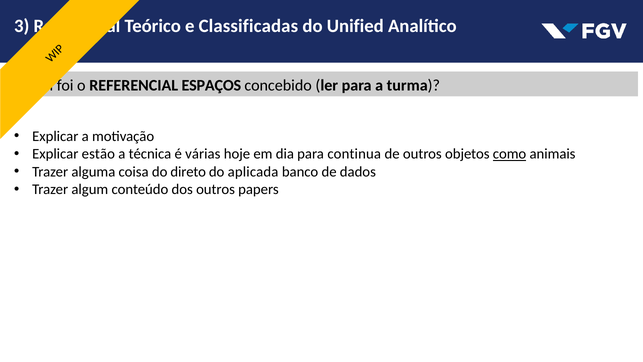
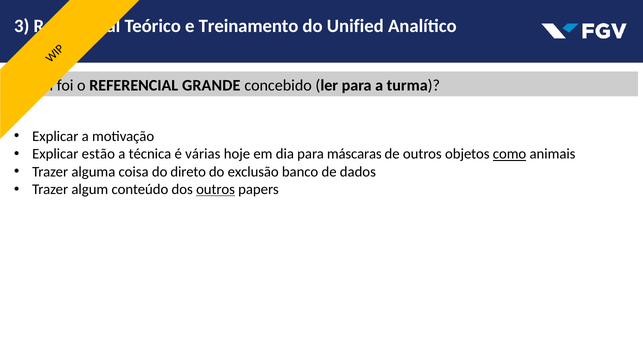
Classificadas: Classificadas -> Treinamento
ESPAÇOS: ESPAÇOS -> GRANDE
continua: continua -> máscaras
aplicada: aplicada -> exclusão
outros at (216, 189) underline: none -> present
